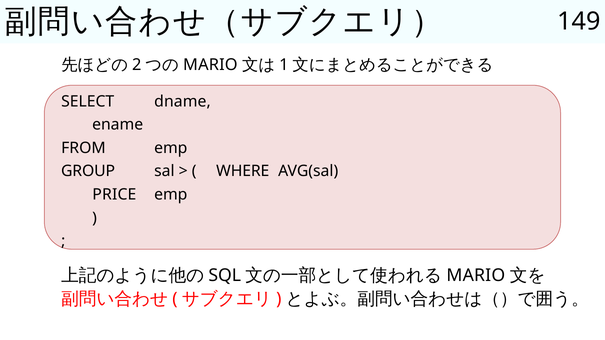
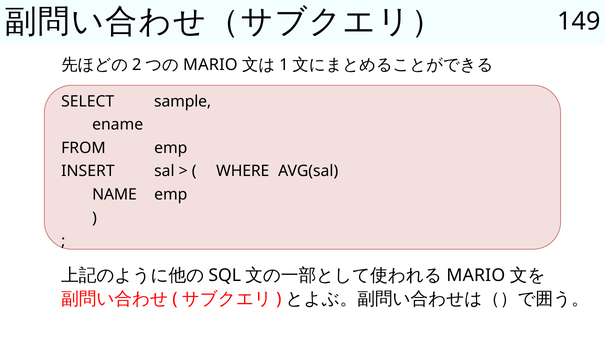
dname: dname -> sample
GROUP: GROUP -> INSERT
PRICE: PRICE -> NAME
